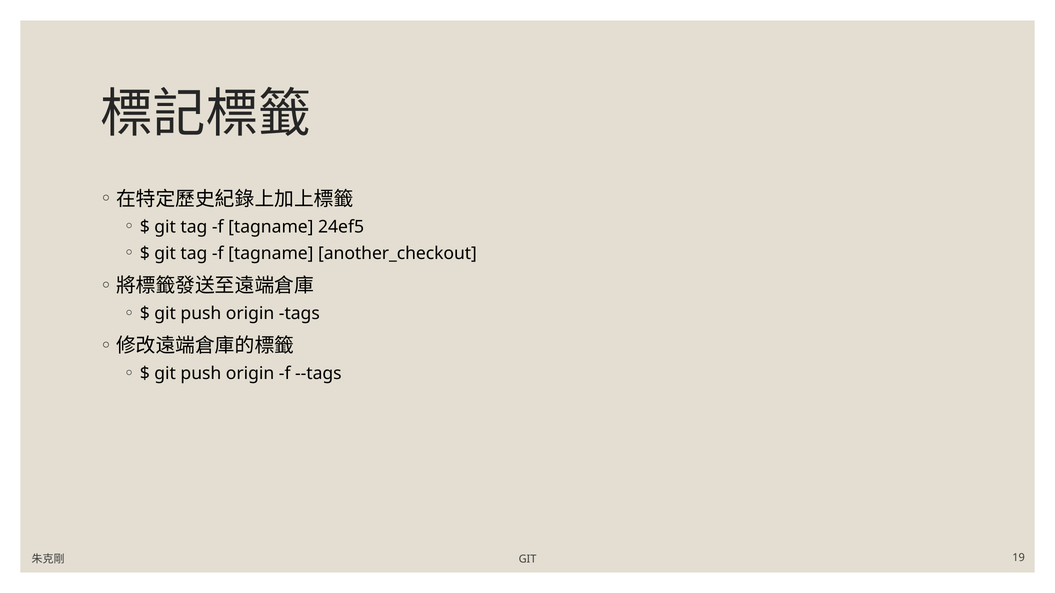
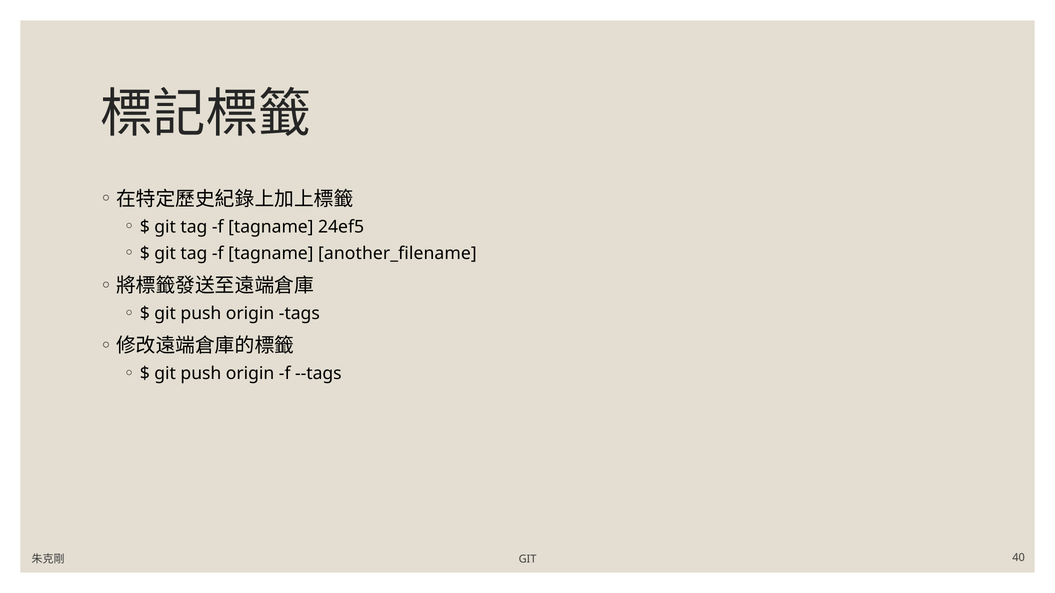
another_checkout: another_checkout -> another_filename
19: 19 -> 40
